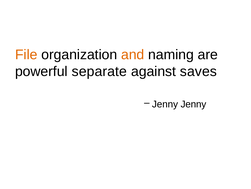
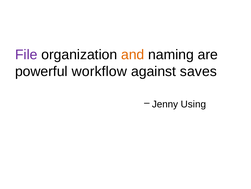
File colour: orange -> purple
separate: separate -> workflow
Jenny Jenny: Jenny -> Using
